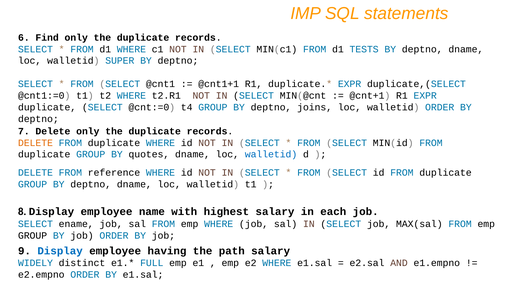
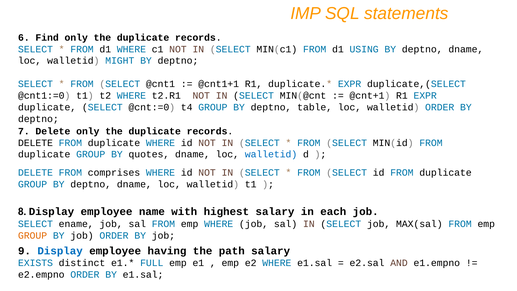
TESTS: TESTS -> USING
SUPER: SUPER -> MIGHT
joins: joins -> table
DELETE at (35, 143) colour: orange -> black
reference: reference -> comprises
GROUP at (33, 235) colour: black -> orange
WIDELY: WIDELY -> EXISTS
